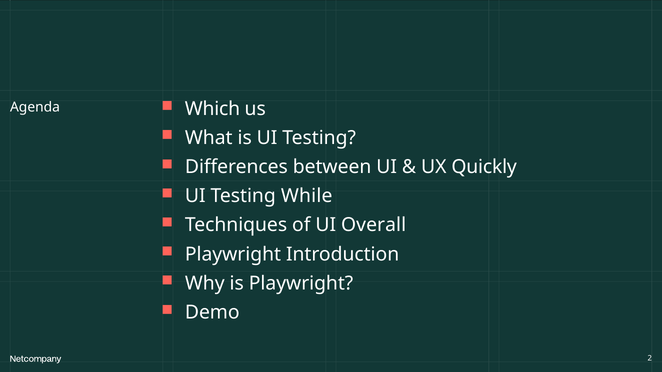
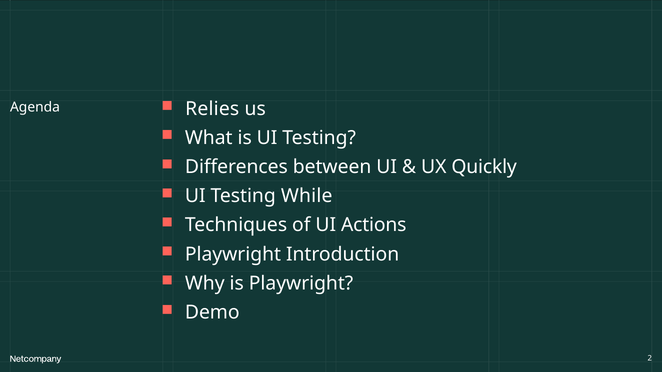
Which: Which -> Relies
Overall: Overall -> Actions
